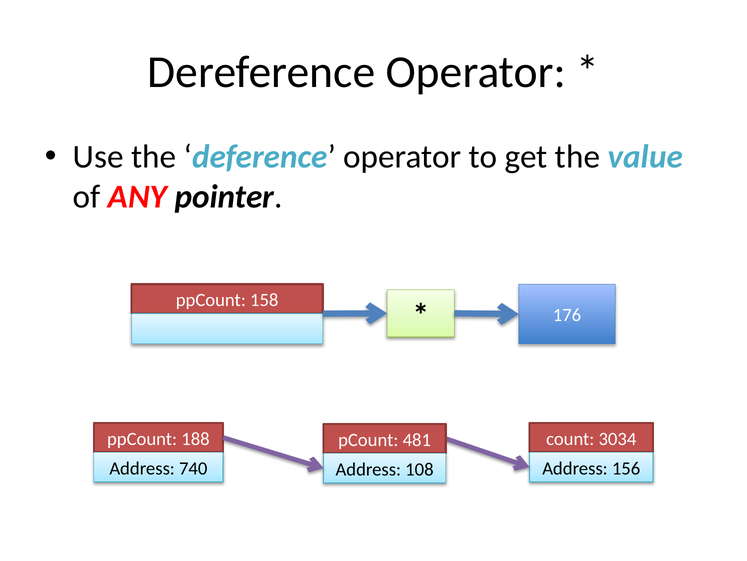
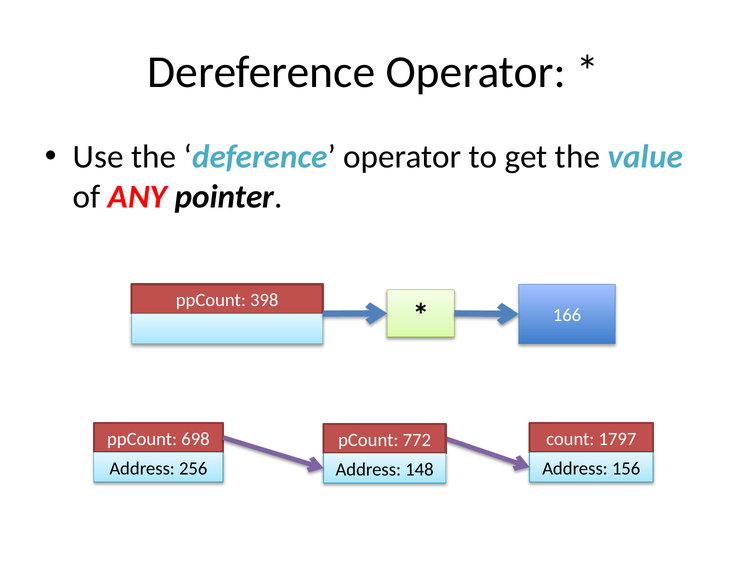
158: 158 -> 398
176: 176 -> 166
188: 188 -> 698
3034: 3034 -> 1797
481: 481 -> 772
740: 740 -> 256
108: 108 -> 148
